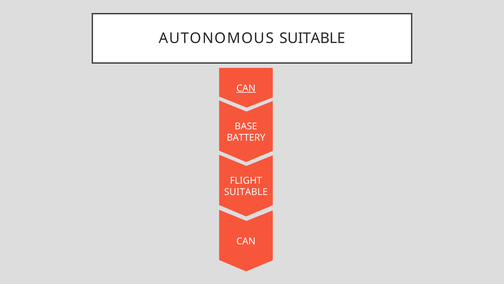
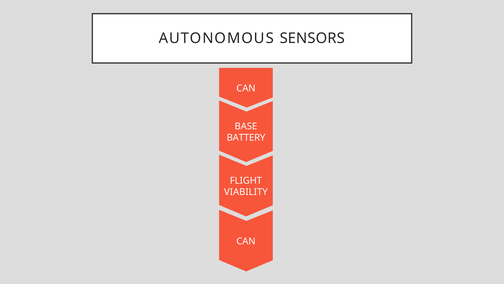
AUTONOMOUS SUITABLE: SUITABLE -> SENSORS
CAN at (246, 88) underline: present -> none
SUITABLE at (246, 192): SUITABLE -> VIABILITY
